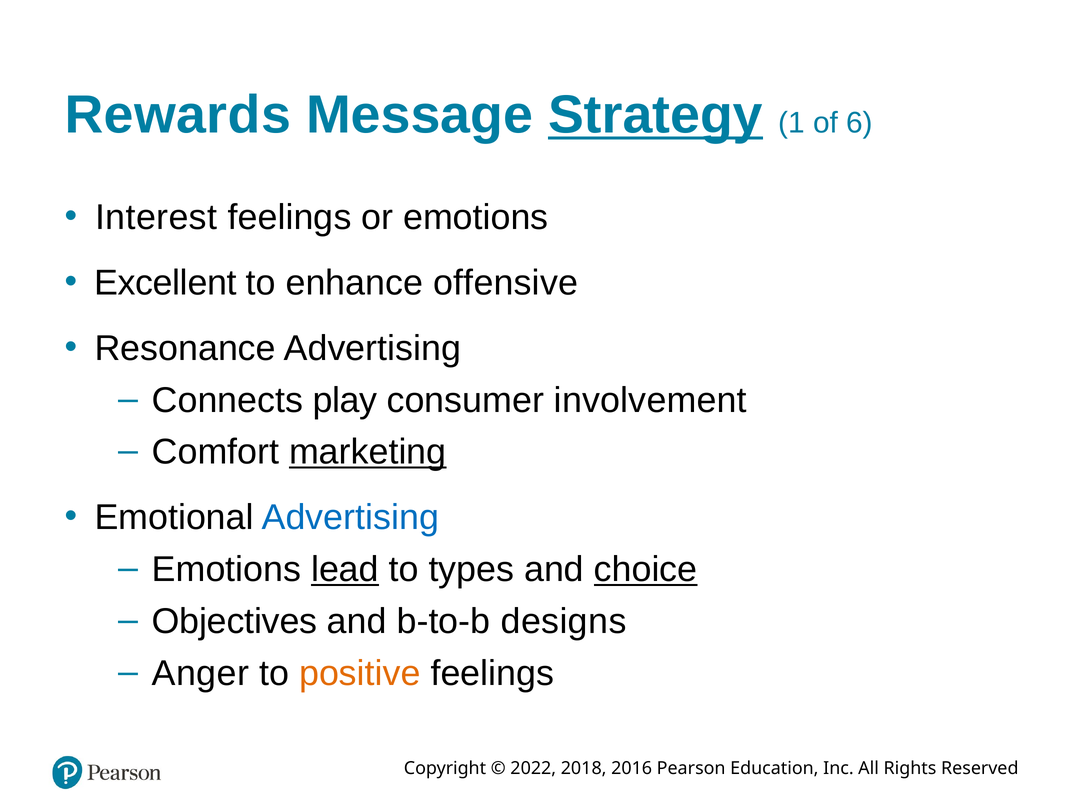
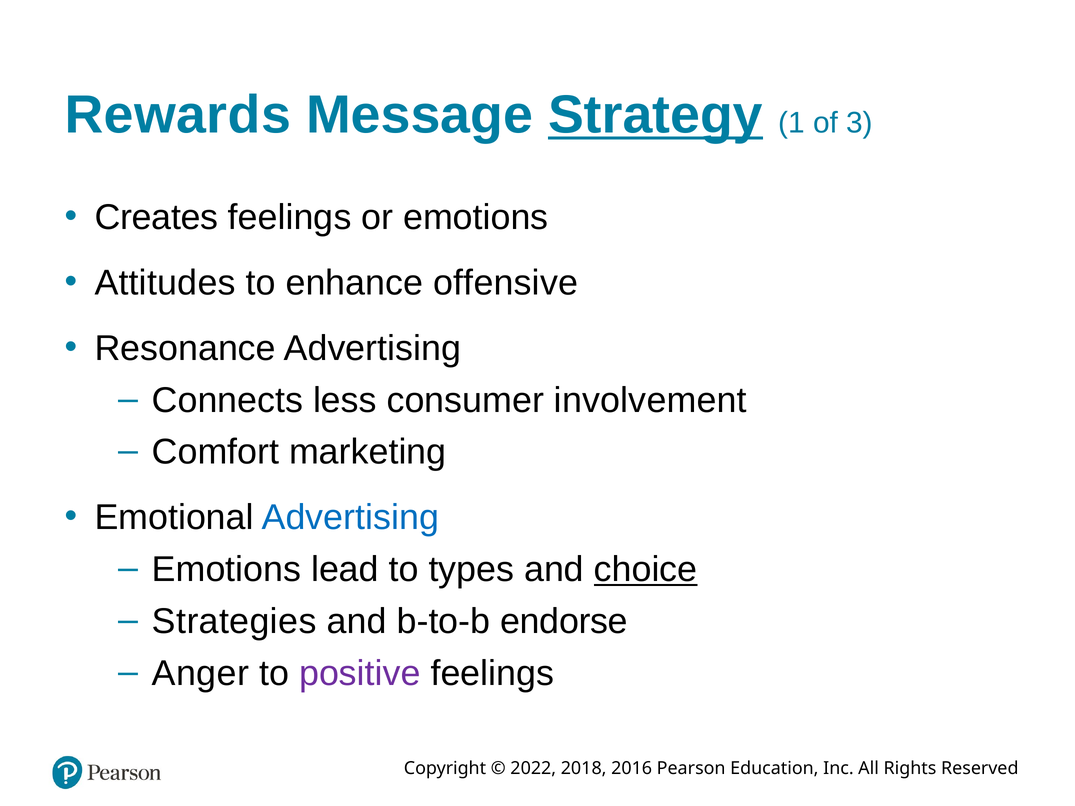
6: 6 -> 3
Interest: Interest -> Creates
Excellent: Excellent -> Attitudes
play: play -> less
marketing underline: present -> none
lead underline: present -> none
Objectives: Objectives -> Strategies
designs: designs -> endorse
positive colour: orange -> purple
